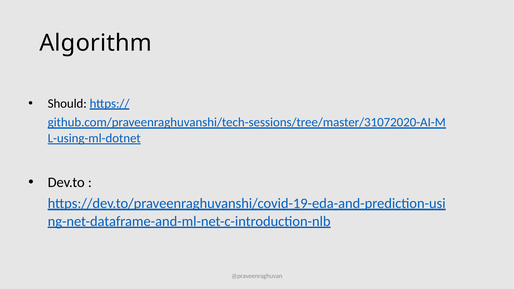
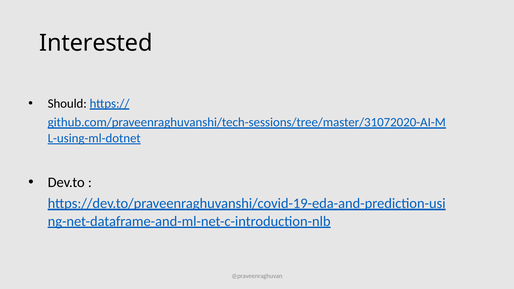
Algorithm: Algorithm -> Interested
